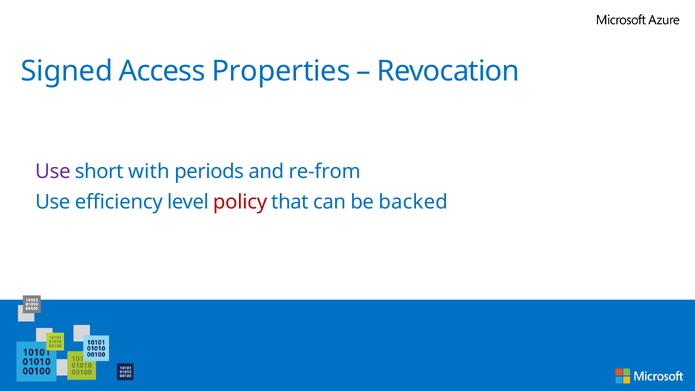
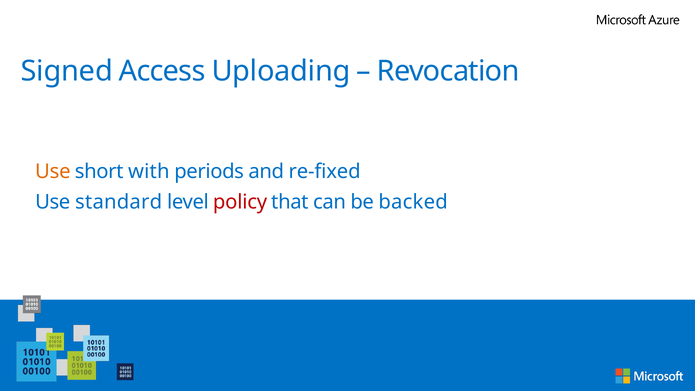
Properties: Properties -> Uploading
Use at (53, 171) colour: purple -> orange
re-from: re-from -> re-fixed
efficiency: efficiency -> standard
